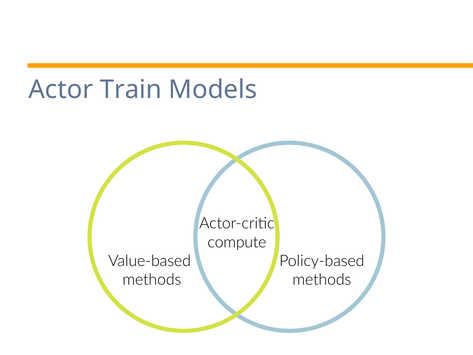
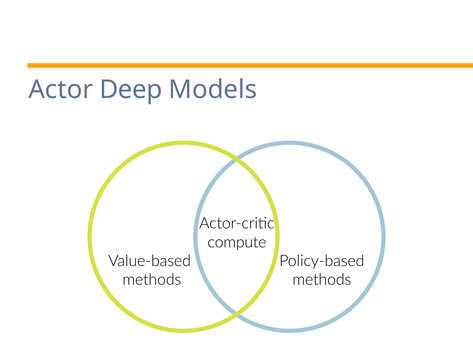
Train: Train -> Deep
